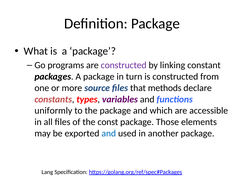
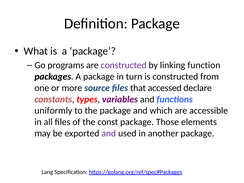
constant: constant -> function
methods: methods -> accessed
and at (109, 133) colour: blue -> purple
